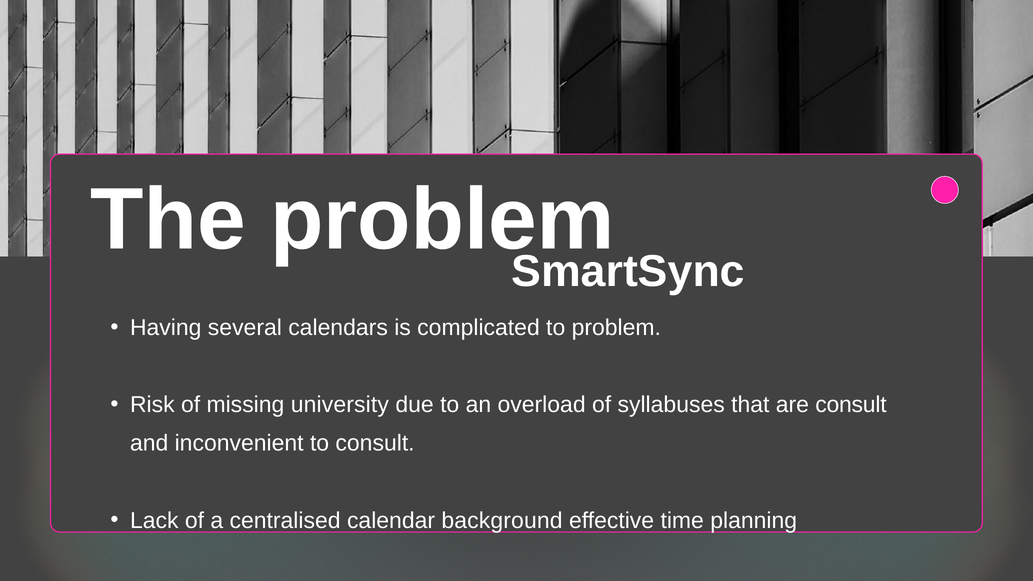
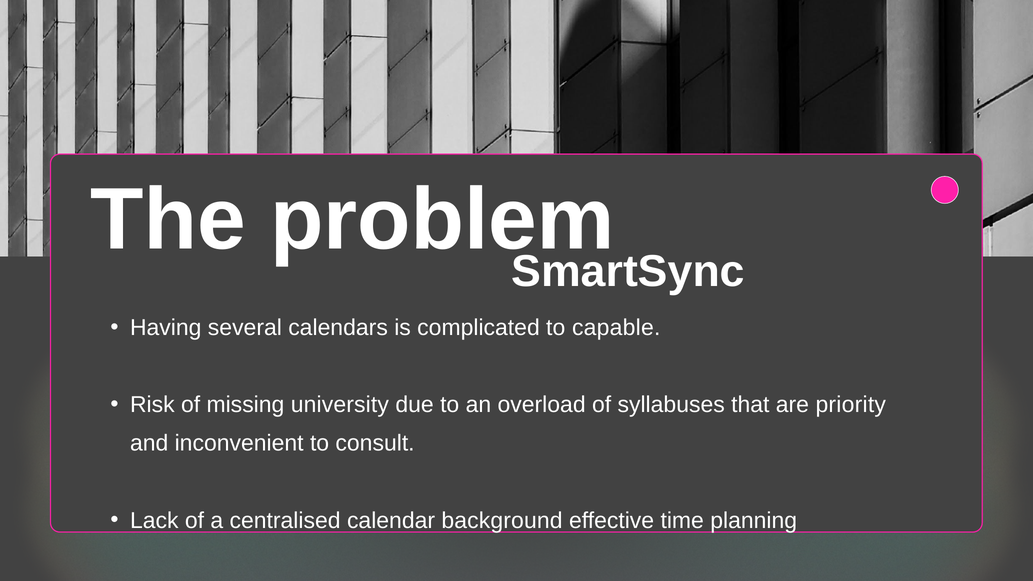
to problem: problem -> capable
are consult: consult -> priority
